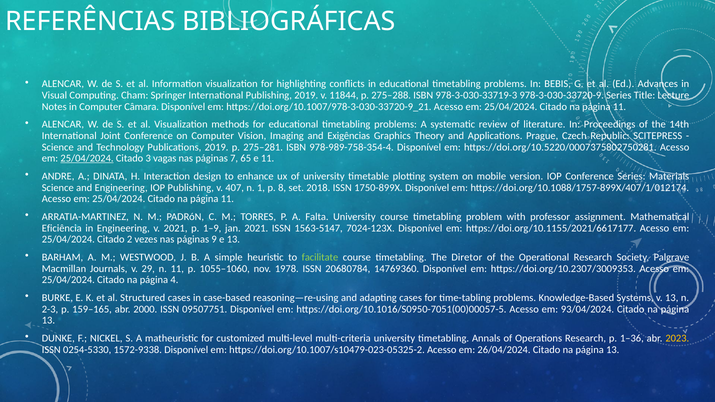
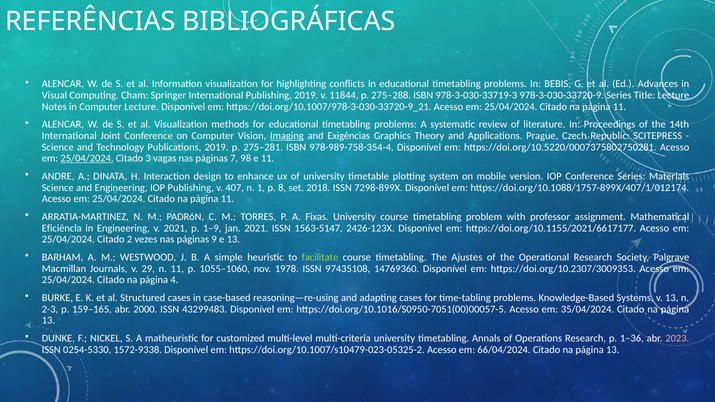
Computer Câmara: Câmara -> Lecture
Imaging underline: none -> present
65: 65 -> 98
1750-899X: 1750-899X -> 7298-899X
Falta: Falta -> Fixas
7024-123X: 7024-123X -> 2426-123X
Diretor: Diretor -> Ajustes
20680784: 20680784 -> 97435108
09507751: 09507751 -> 43299483
93/04/2024: 93/04/2024 -> 35/04/2024
2023 colour: yellow -> pink
26/04/2024: 26/04/2024 -> 66/04/2024
